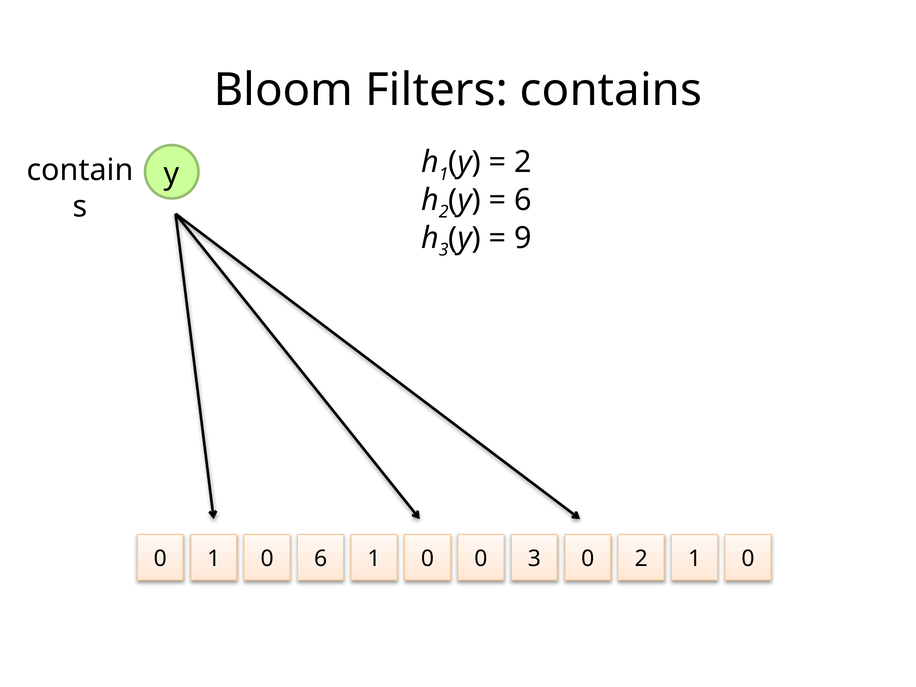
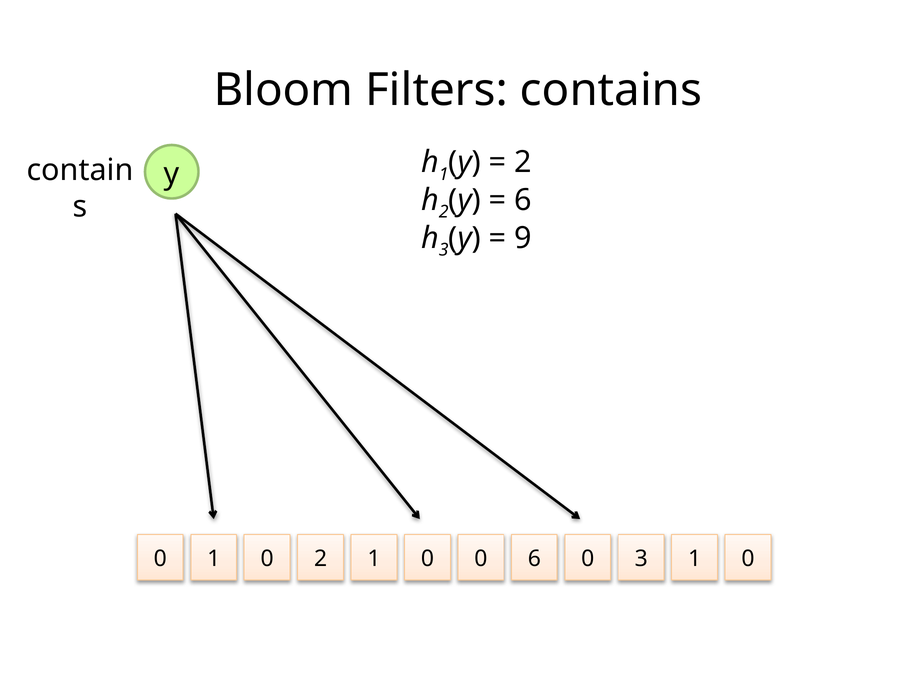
0 6: 6 -> 2
0 3: 3 -> 6
0 2: 2 -> 3
